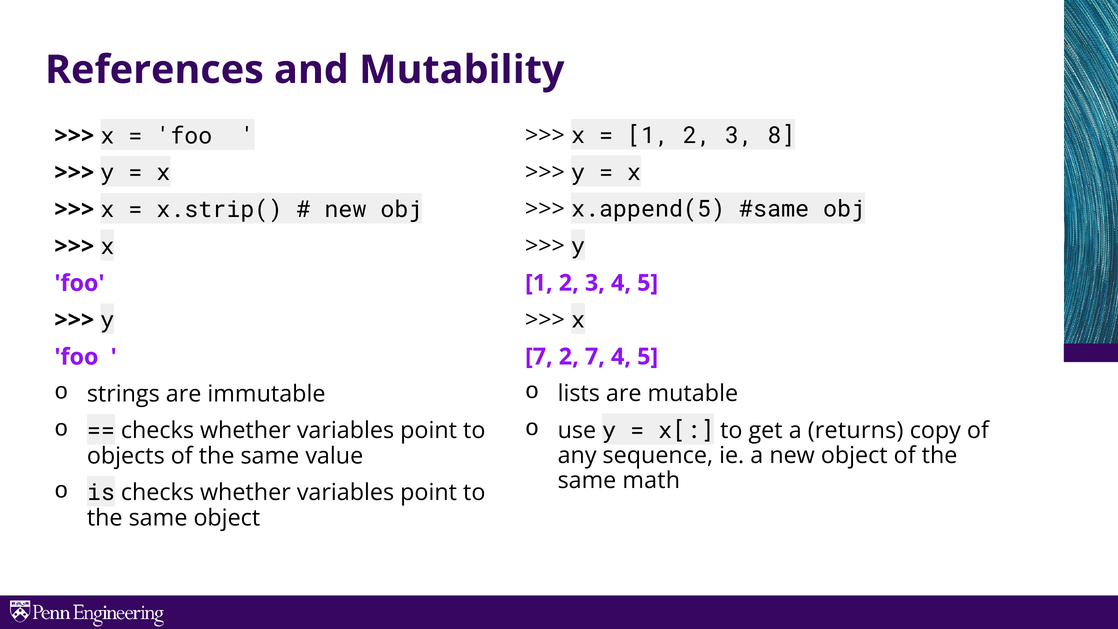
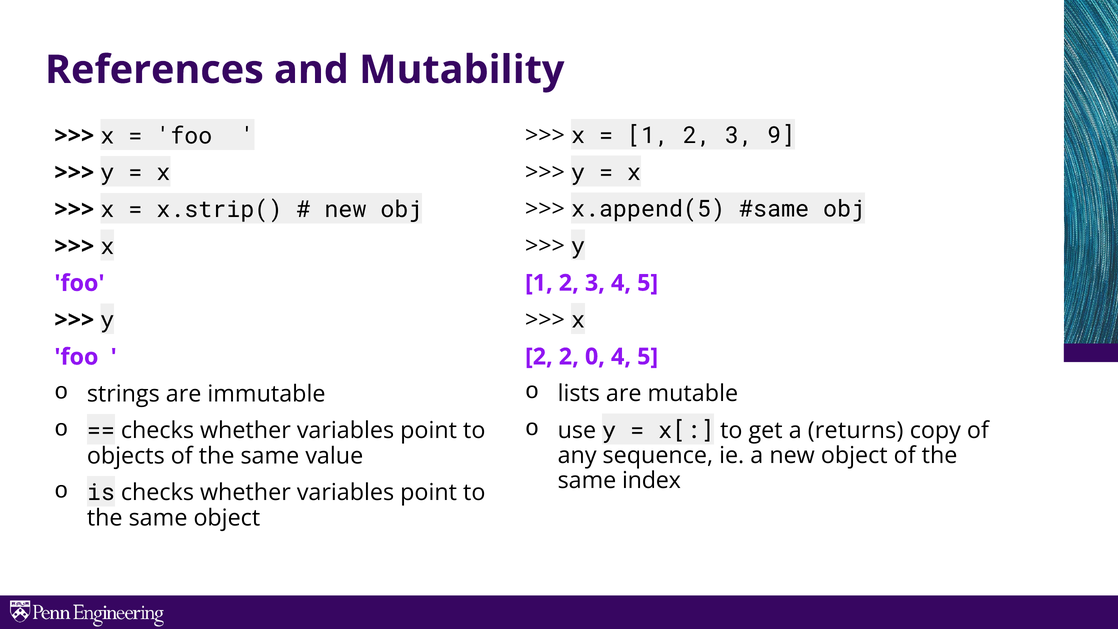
8: 8 -> 9
7 at (539, 357): 7 -> 2
2 7: 7 -> 0
math: math -> index
